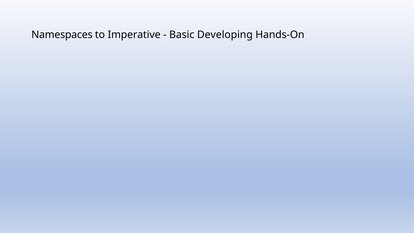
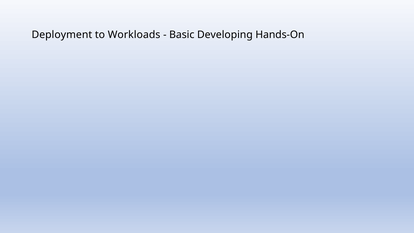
Namespaces: Namespaces -> Deployment
Imperative: Imperative -> Workloads
